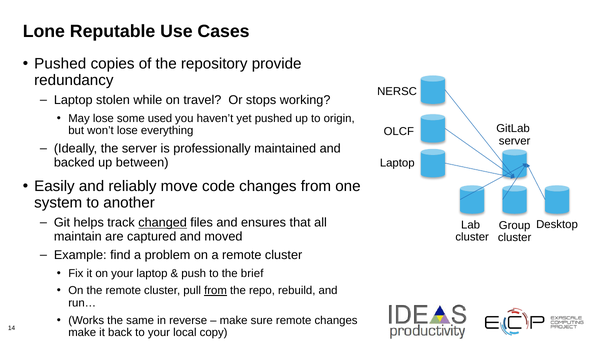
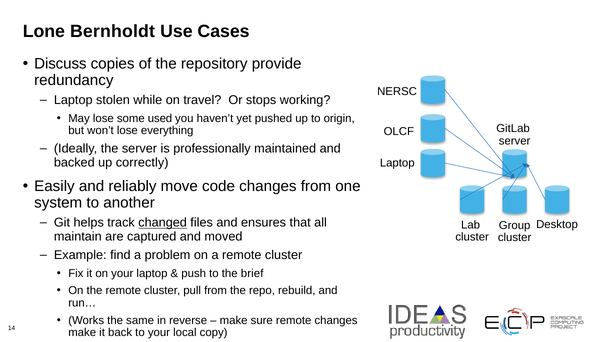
Reputable: Reputable -> Bernholdt
Pushed at (60, 64): Pushed -> Discuss
between: between -> correctly
from at (216, 290) underline: present -> none
